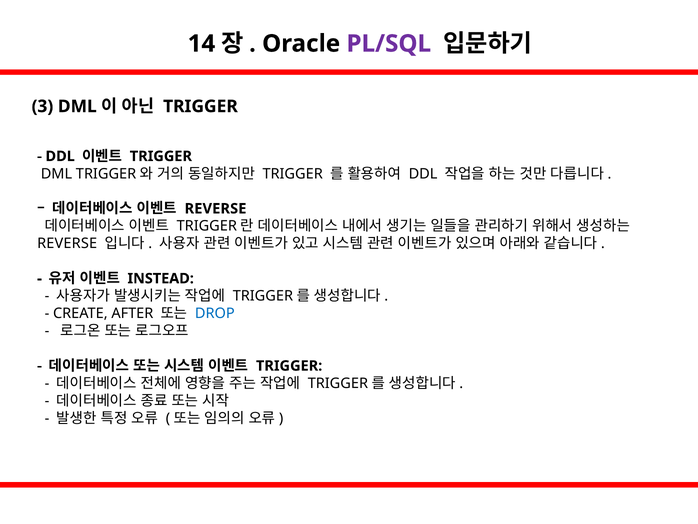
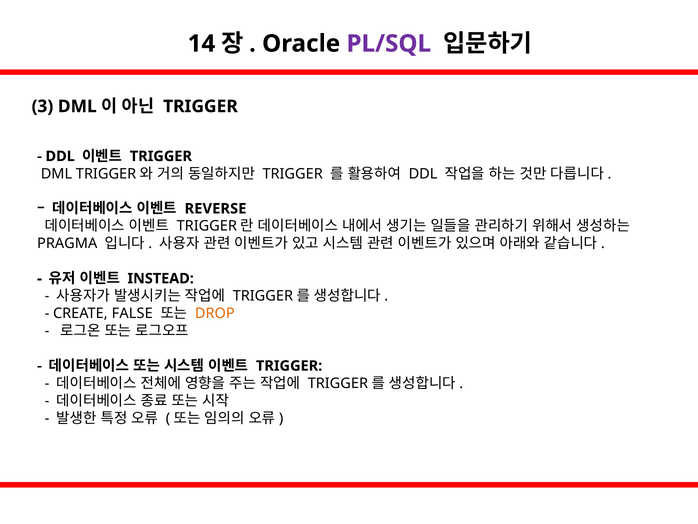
REVERSE at (67, 243): REVERSE -> PRAGMA
AFTER: AFTER -> FALSE
DROP colour: blue -> orange
